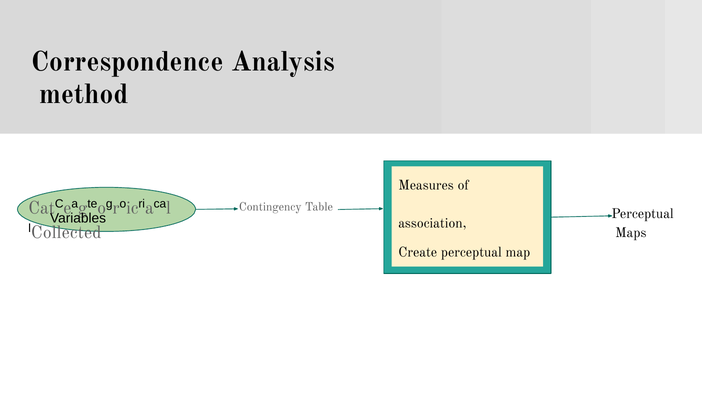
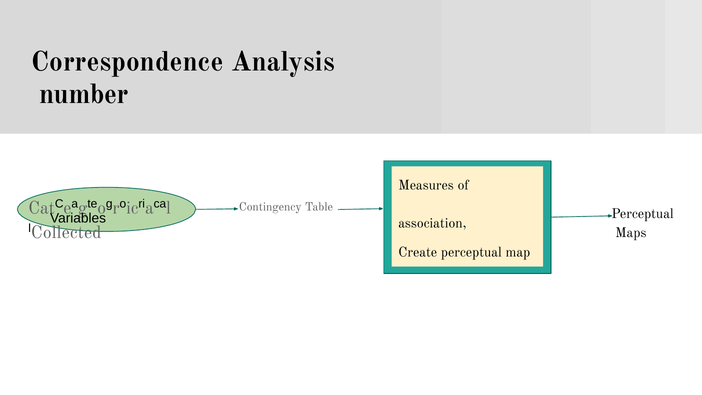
method: method -> number
